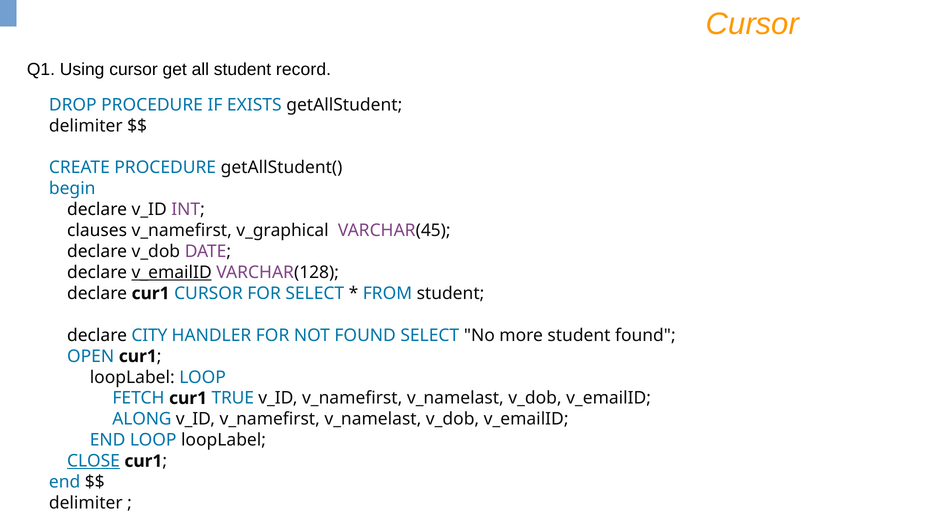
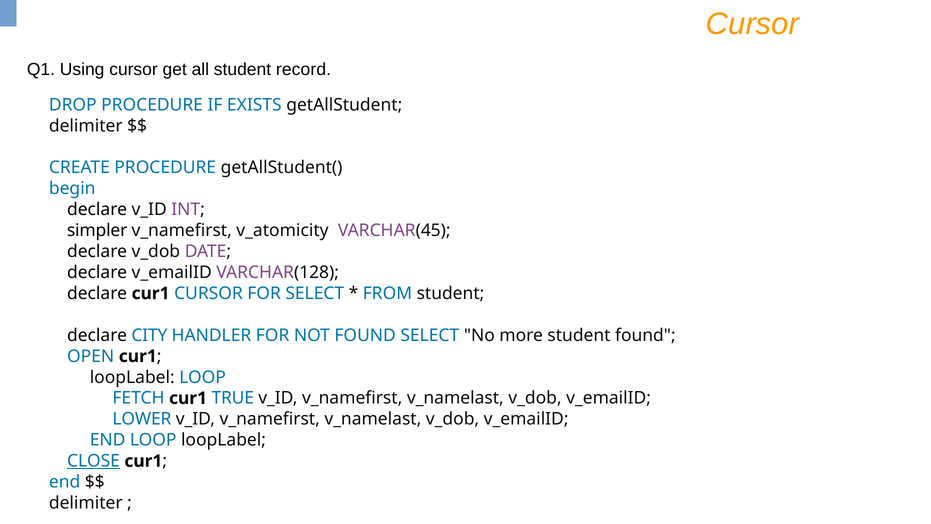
clauses: clauses -> simpler
v_graphical: v_graphical -> v_atomicity
v_emailID at (172, 272) underline: present -> none
ALONG: ALONG -> LOWER
